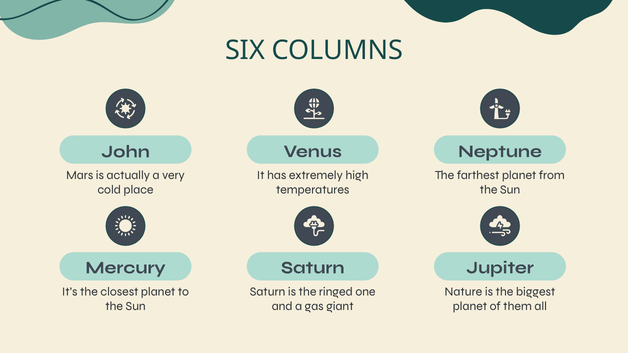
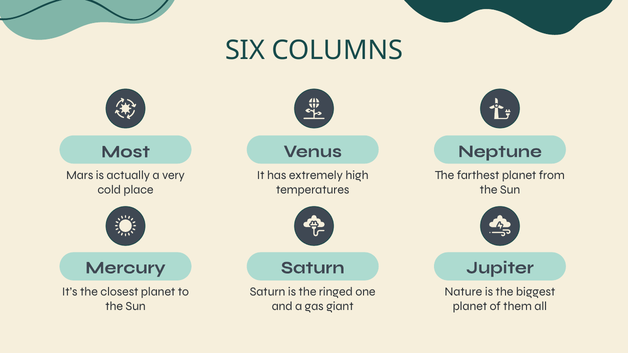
John: John -> Most
